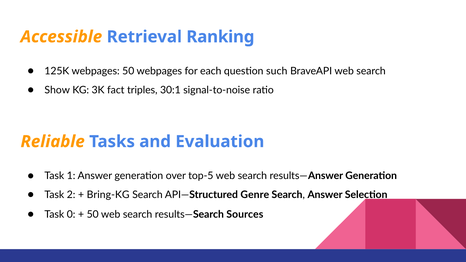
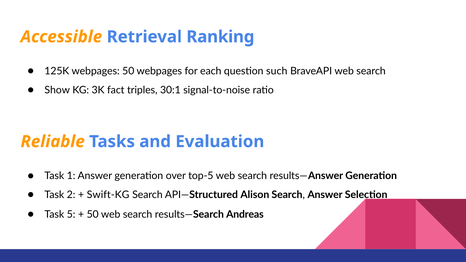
Bring-KG: Bring-KG -> Swift-KG
Genre: Genre -> Alison
0: 0 -> 5
Sources: Sources -> Andreas
